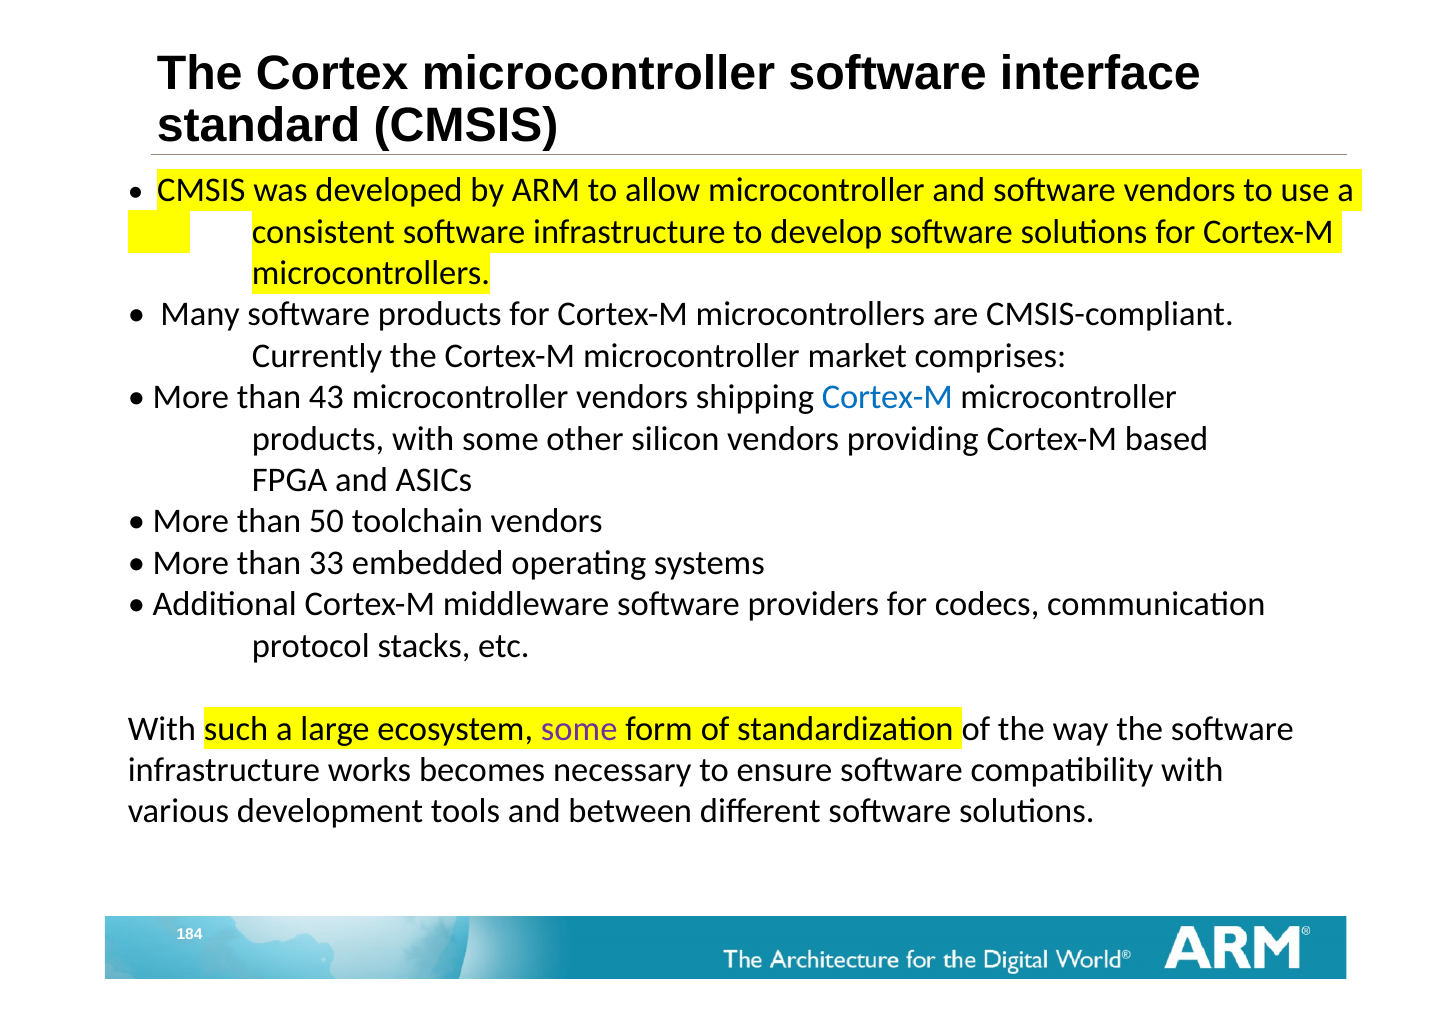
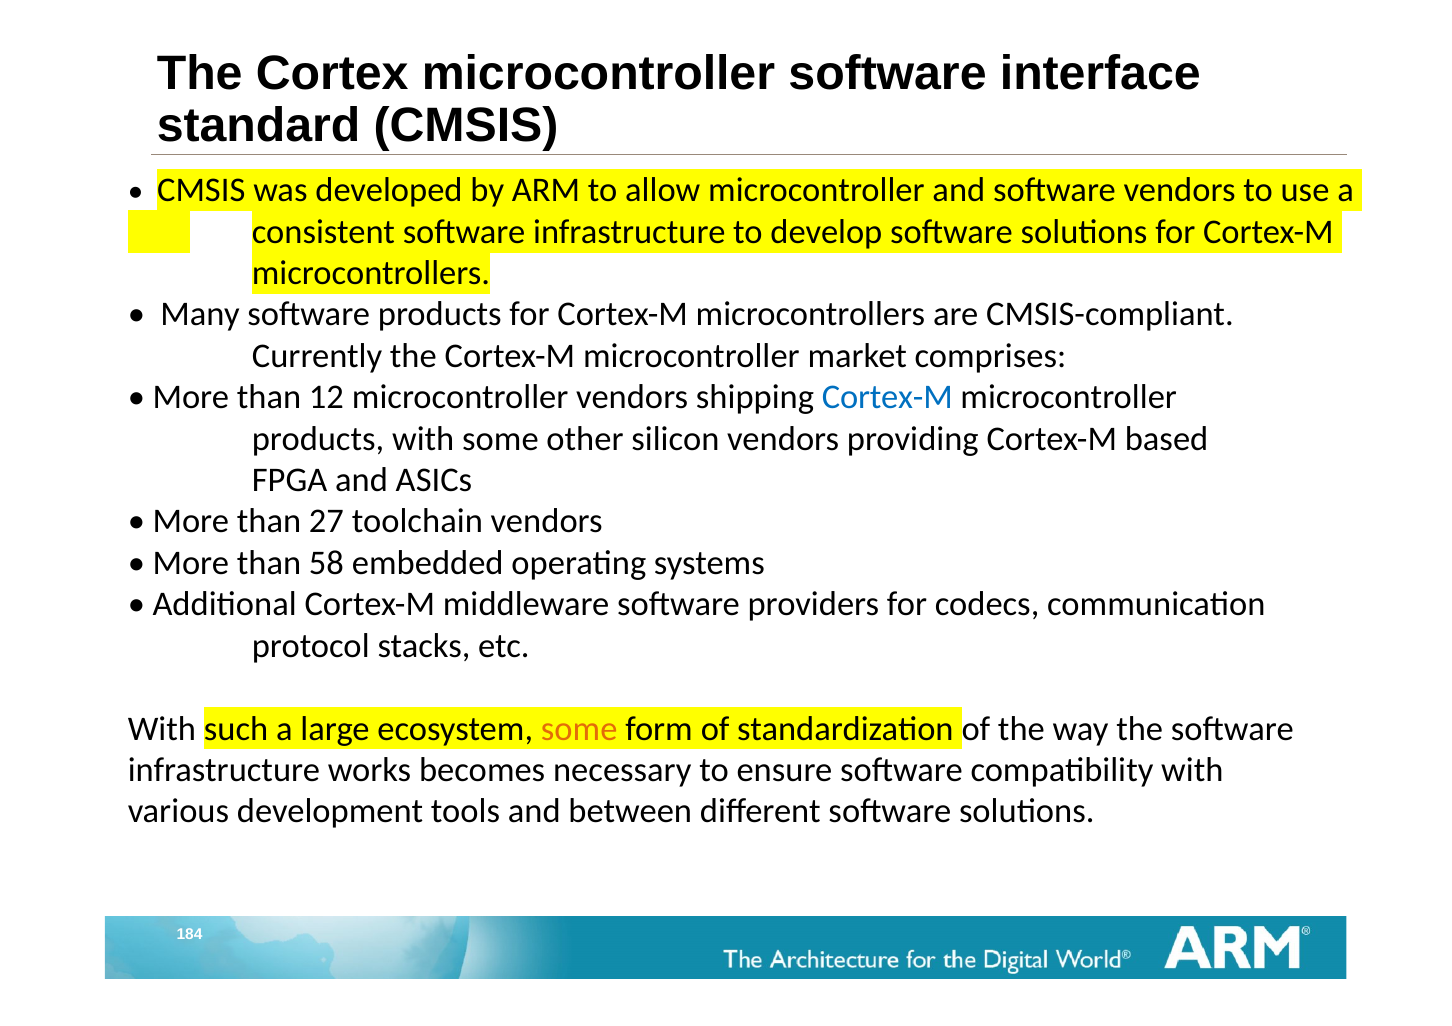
43: 43 -> 12
50: 50 -> 27
33: 33 -> 58
some at (579, 729) colour: purple -> orange
